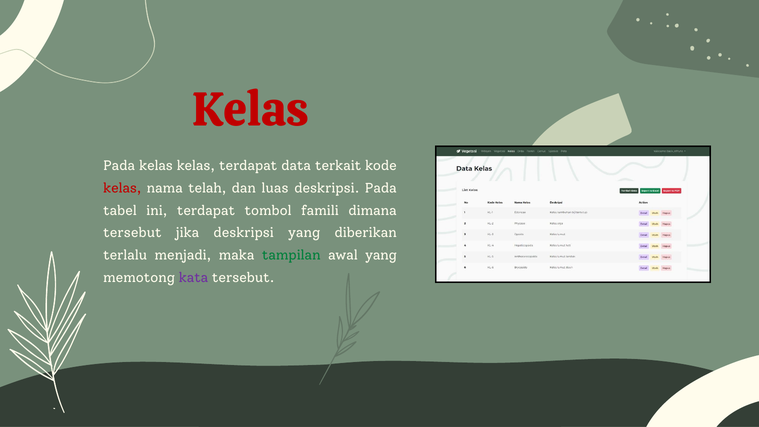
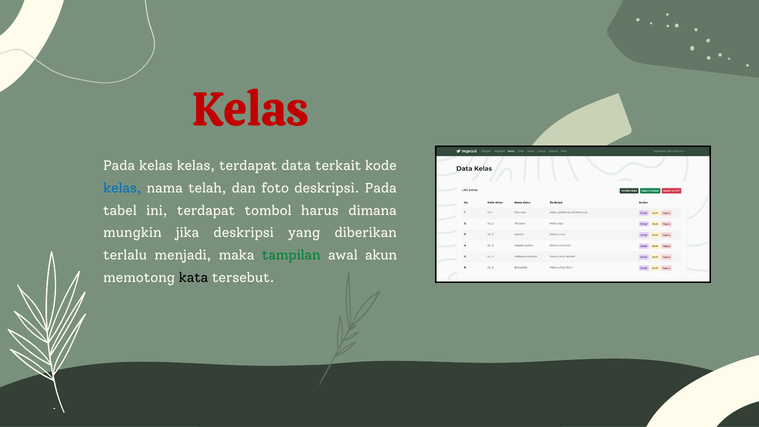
kelas at (122, 188) colour: red -> blue
luas: luas -> foto
famili: famili -> harus
tersebut at (132, 233): tersebut -> mungkin
awal yang: yang -> akun
kata colour: purple -> black
